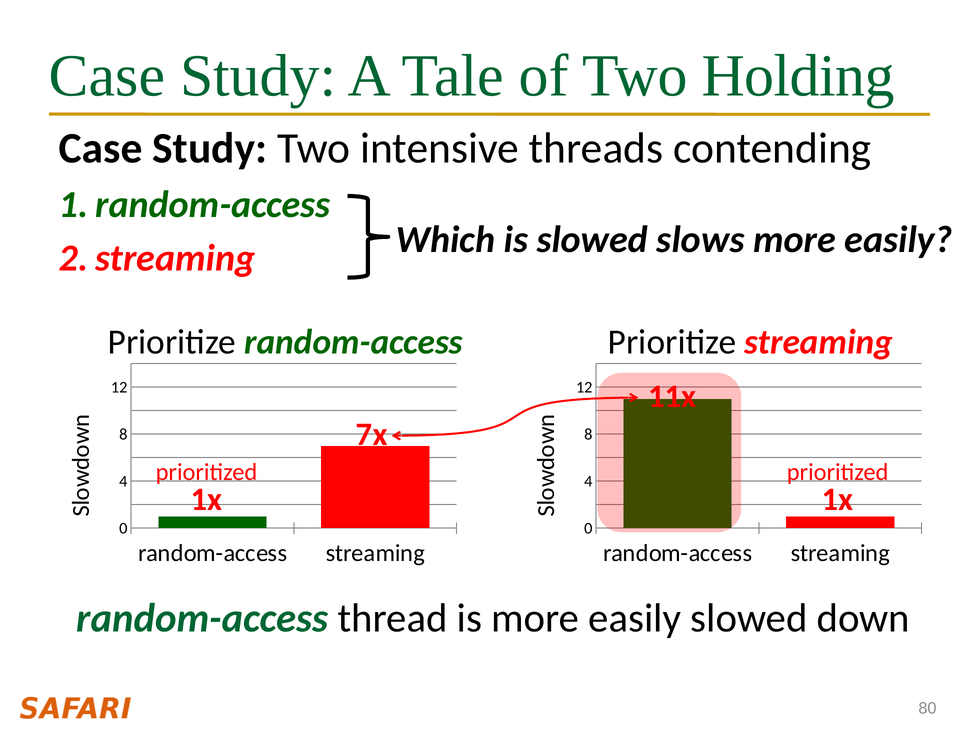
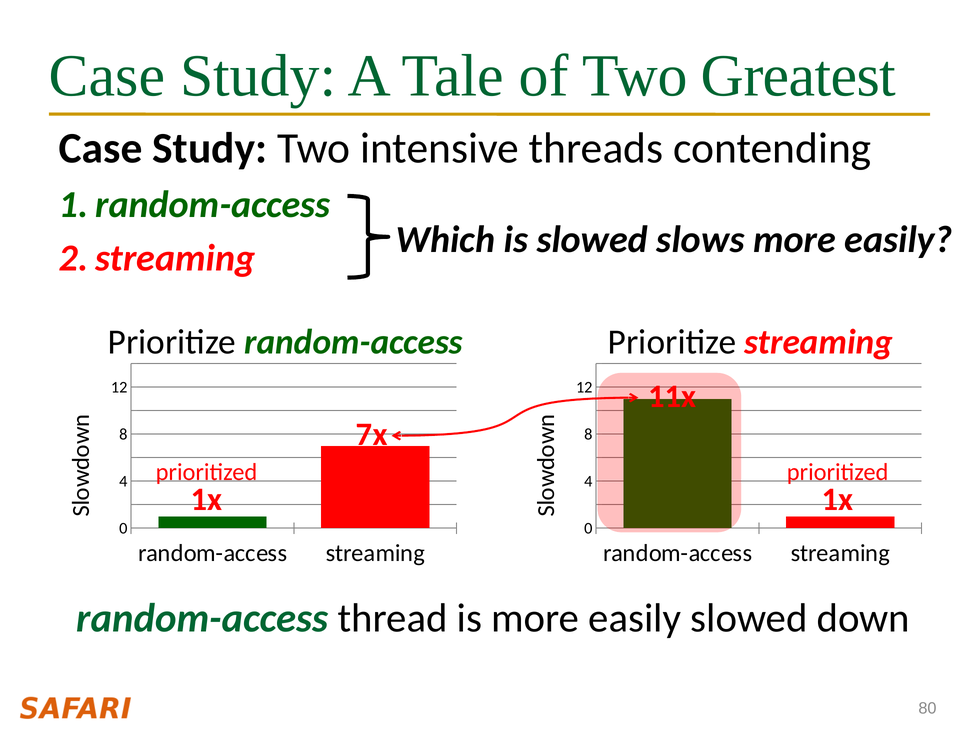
Holding: Holding -> Greatest
